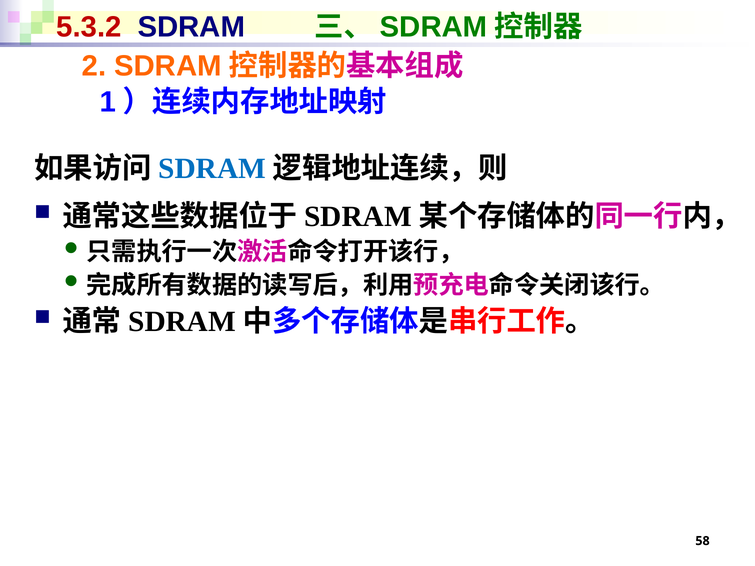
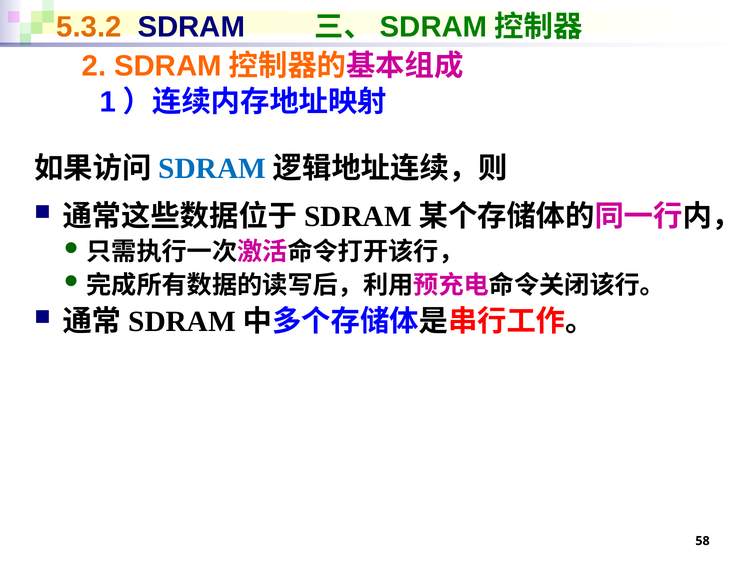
5.3.2 colour: red -> orange
